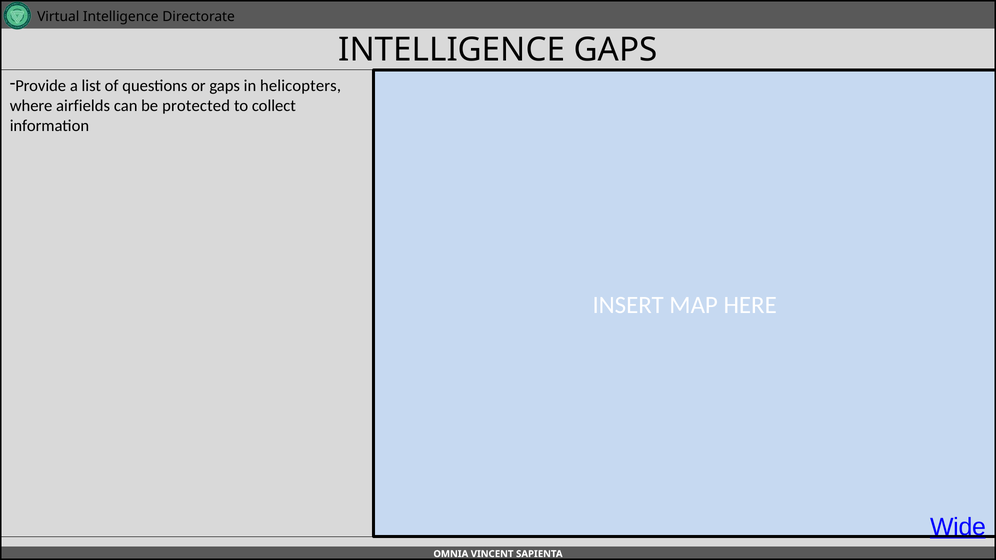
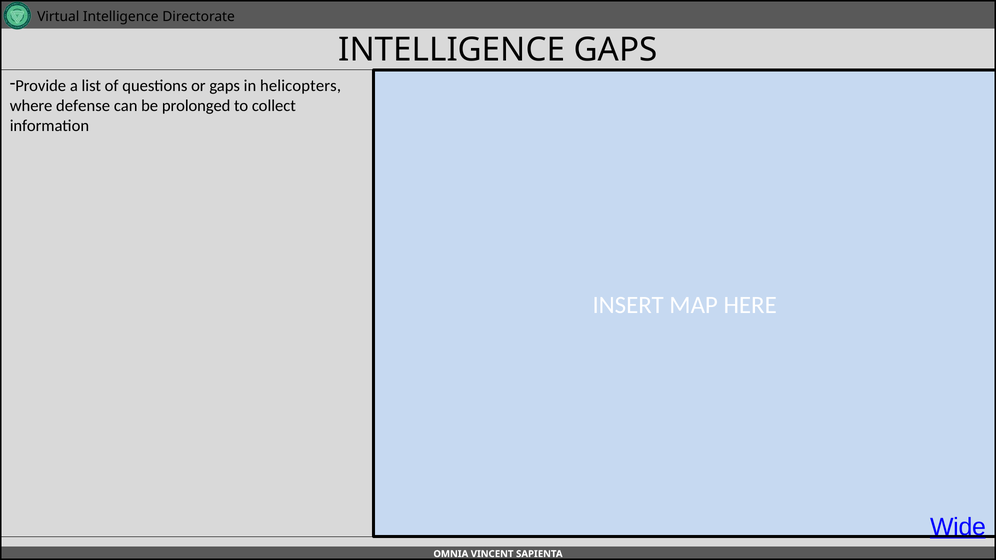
airfields: airfields -> defense
protected: protected -> prolonged
